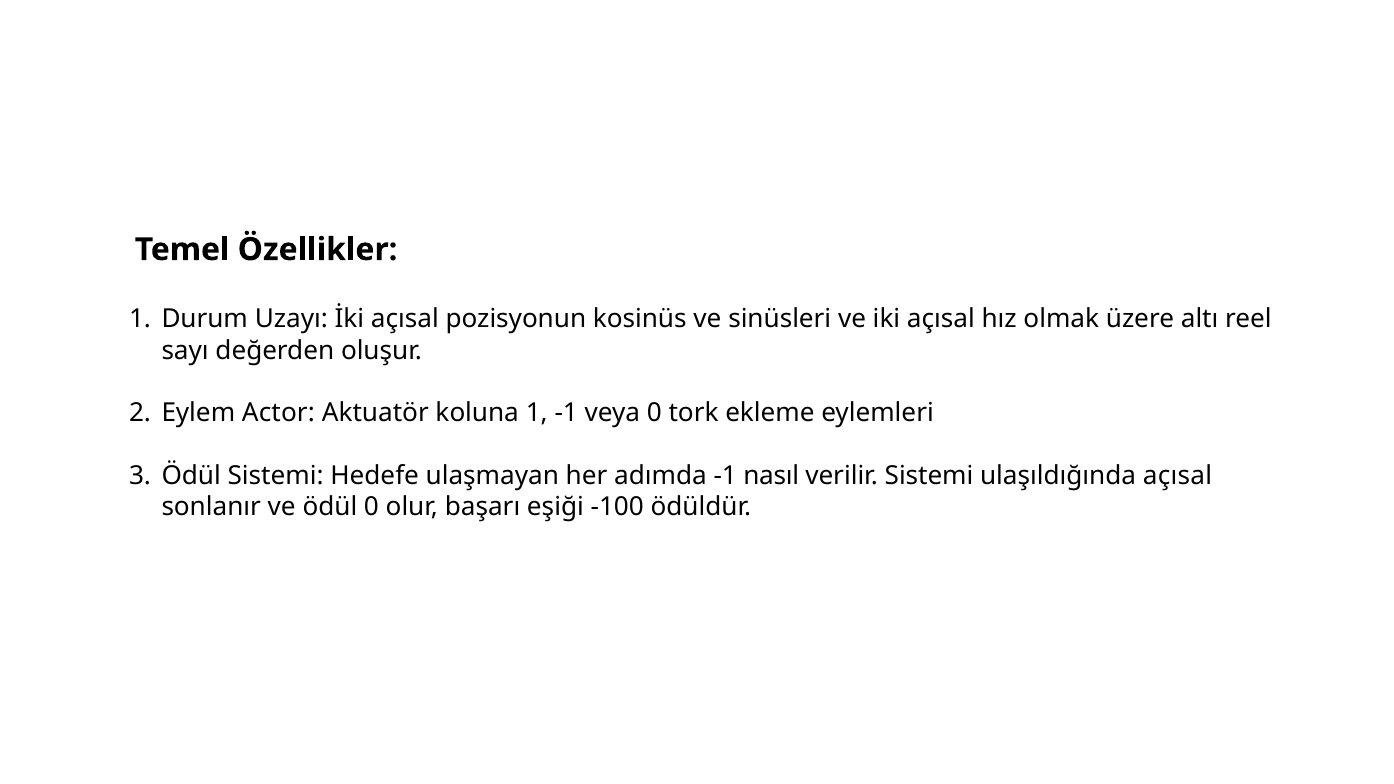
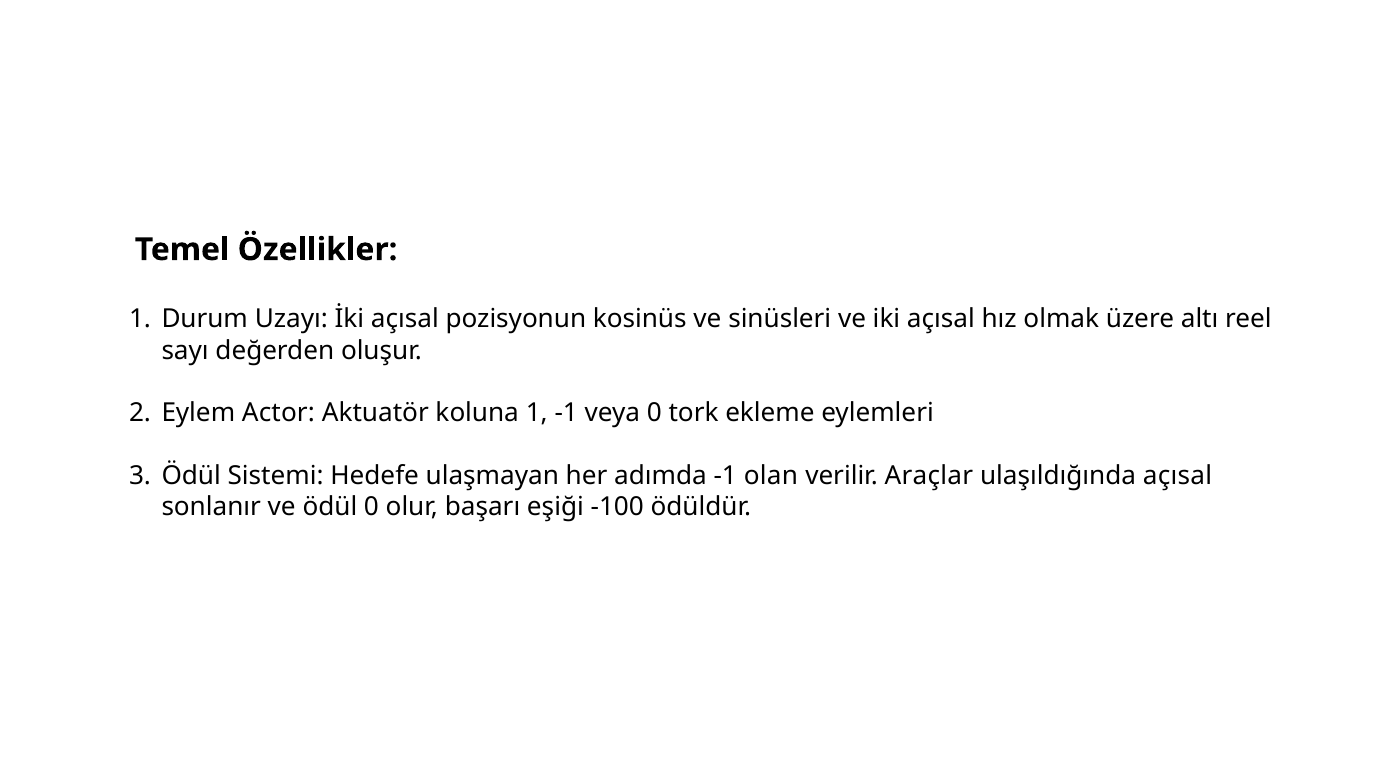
nasıl: nasıl -> olan
verilir Sistemi: Sistemi -> Araçlar
